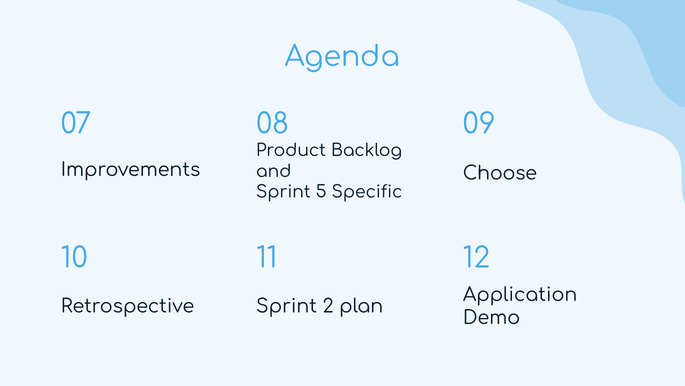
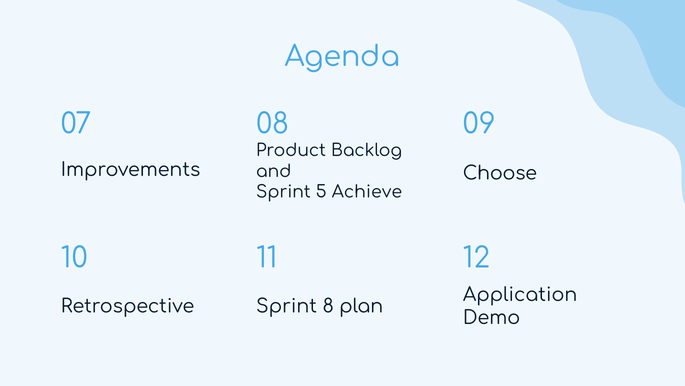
Specific: Specific -> Achieve
2: 2 -> 8
